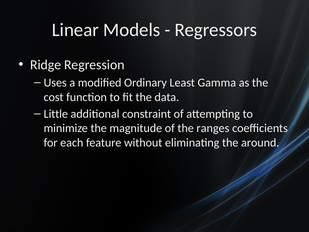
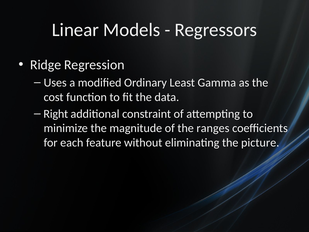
Little: Little -> Right
around: around -> picture
